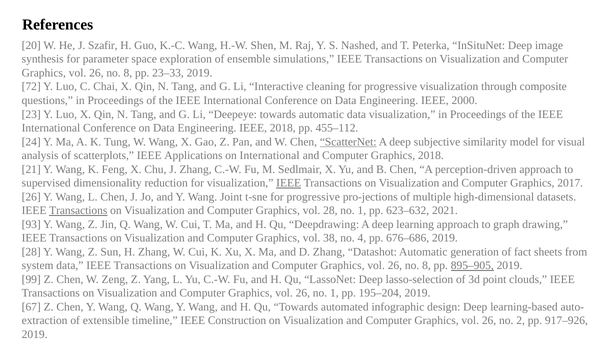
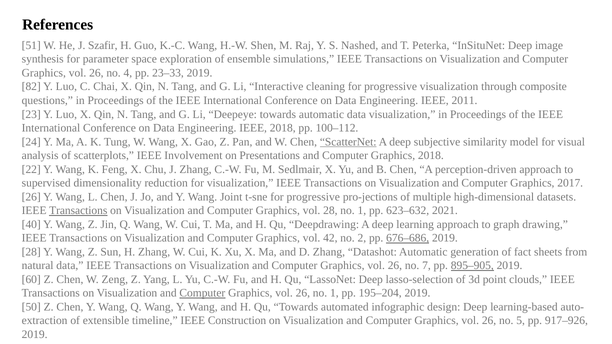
20: 20 -> 51
8 at (128, 73): 8 -> 4
72: 72 -> 82
2000: 2000 -> 2011
455–112: 455–112 -> 100–112
Applications: Applications -> Involvement
on International: International -> Presentations
21: 21 -> 22
IEEE at (289, 183) underline: present -> none
93: 93 -> 40
38: 38 -> 42
4: 4 -> 2
676–686 underline: none -> present
system: system -> natural
8 at (426, 266): 8 -> 7
99: 99 -> 60
Computer at (202, 293) underline: none -> present
67: 67 -> 50
2: 2 -> 5
